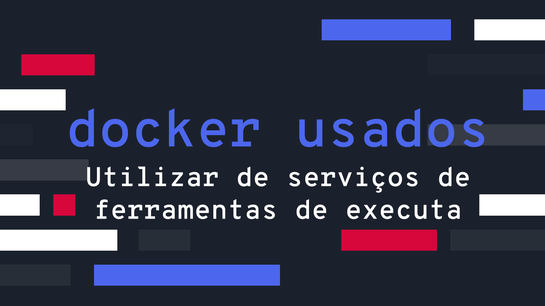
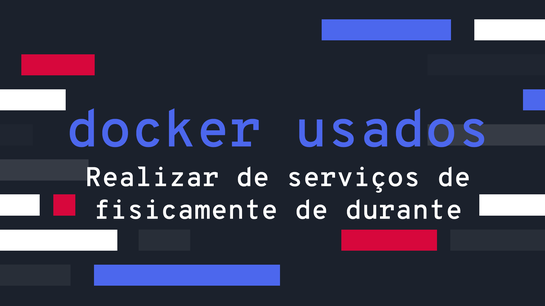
Utilizar: Utilizar -> Realizar
ferramentas: ferramentas -> fisicamente
executa: executa -> durante
